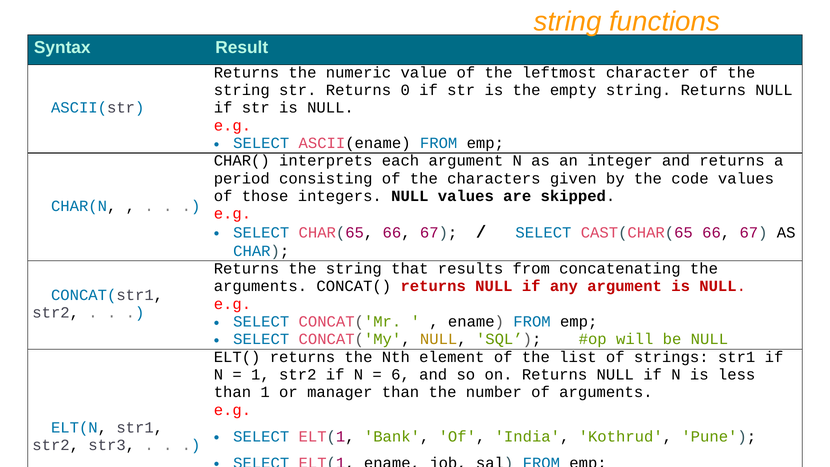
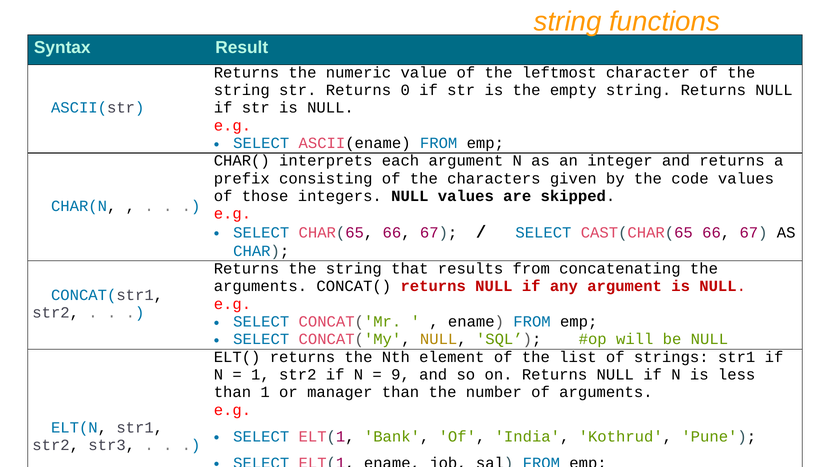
period: period -> prefix
6: 6 -> 9
